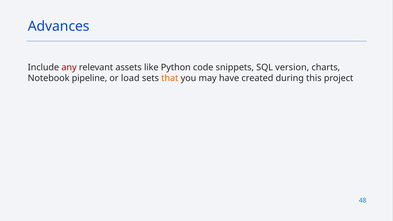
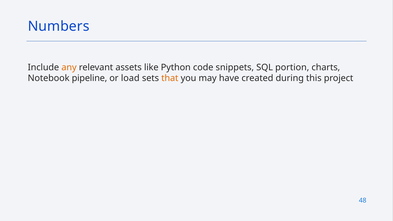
Advances: Advances -> Numbers
any colour: red -> orange
version: version -> portion
